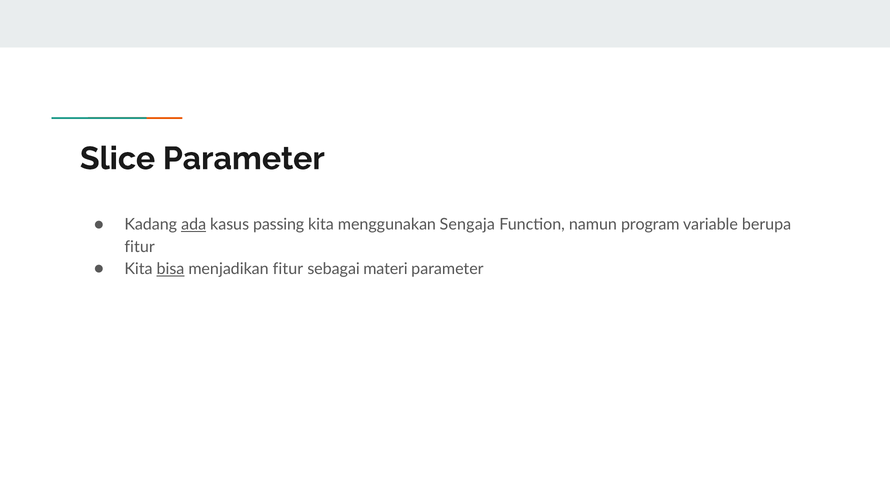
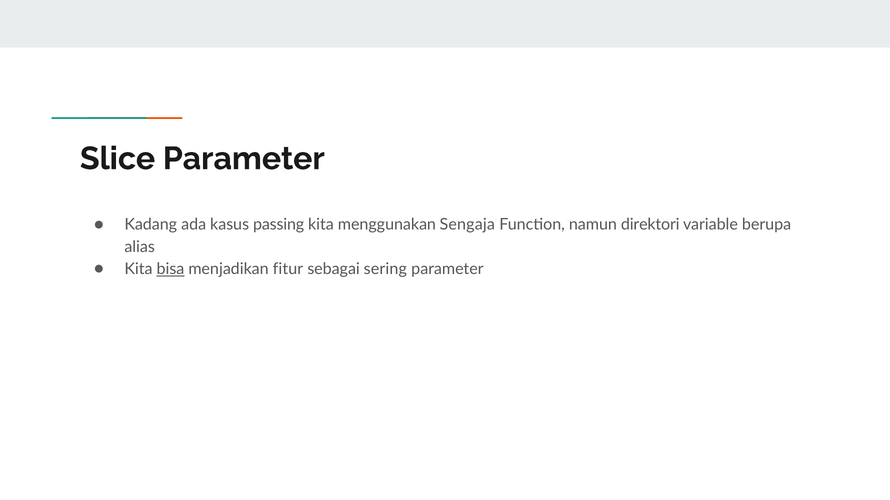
ada underline: present -> none
program: program -> direktori
fitur at (140, 247): fitur -> alias
materi: materi -> sering
